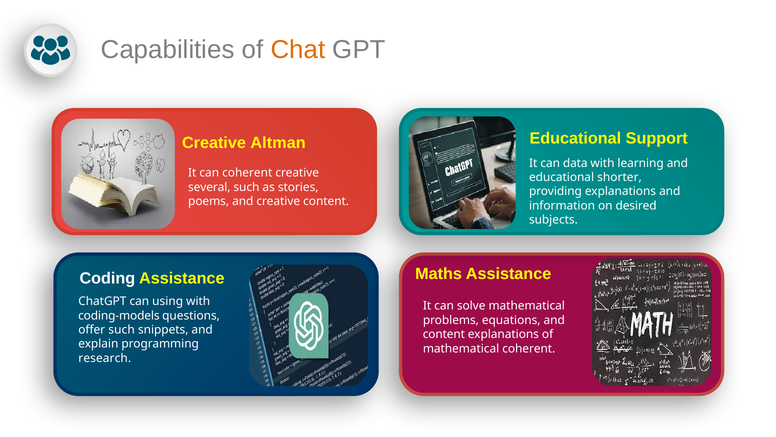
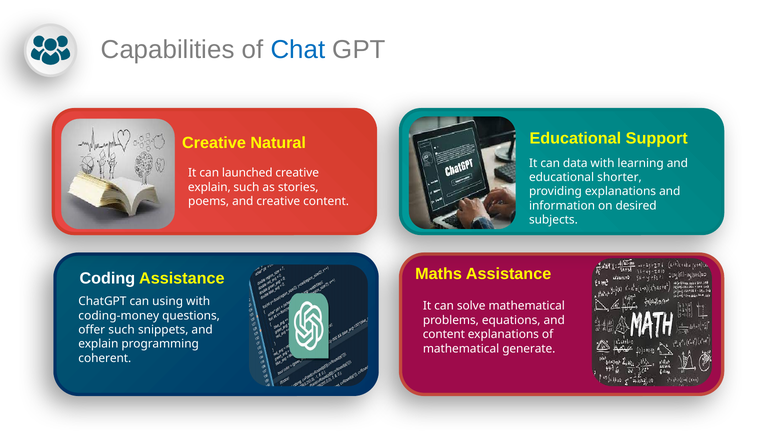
Chat colour: orange -> blue
Altman: Altman -> Natural
can coherent: coherent -> launched
several at (209, 187): several -> explain
coding-models: coding-models -> coding-money
mathematical coherent: coherent -> generate
research: research -> coherent
